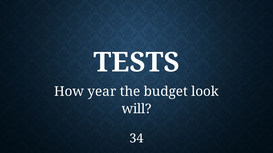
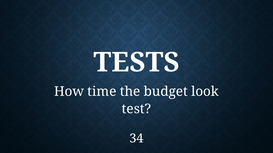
year: year -> time
will: will -> test
